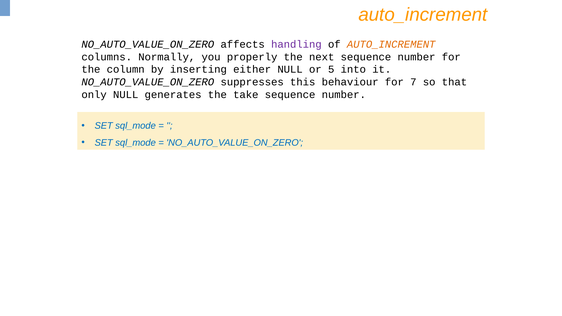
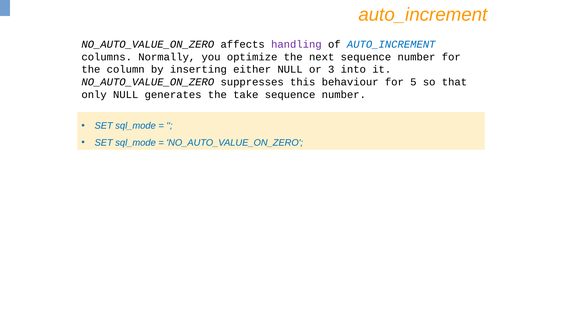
AUTO_INCREMENT at (391, 44) colour: orange -> blue
properly: properly -> optimize
5: 5 -> 3
7: 7 -> 5
